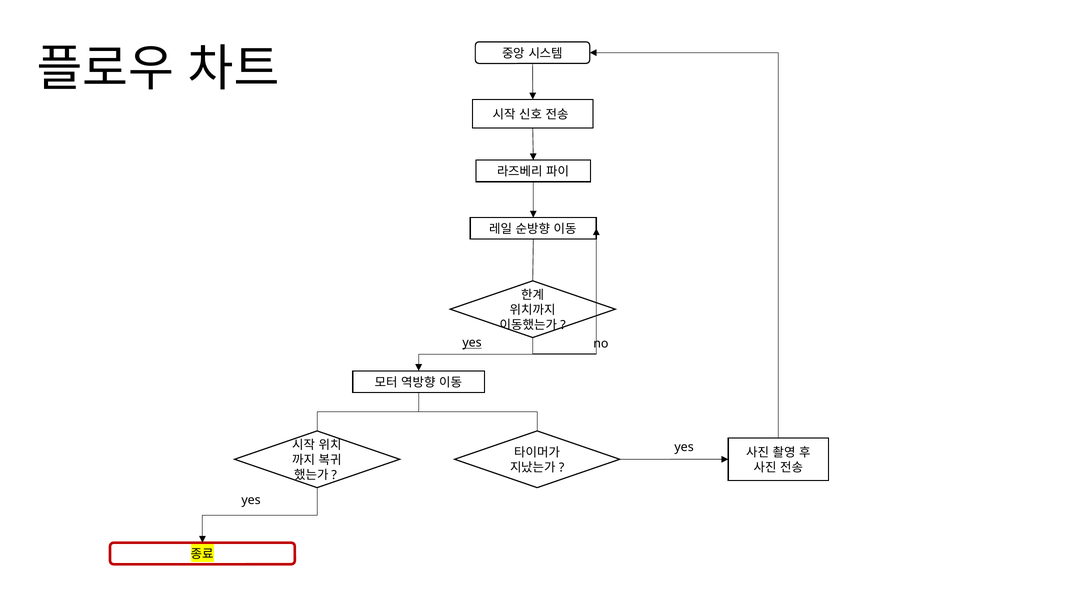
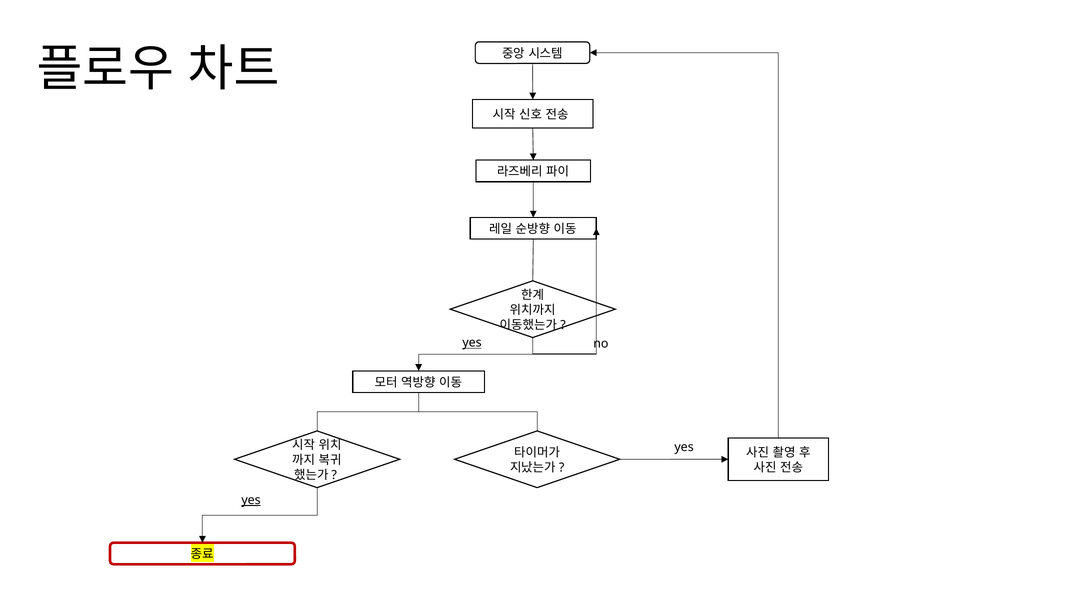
yes at (251, 500) underline: none -> present
